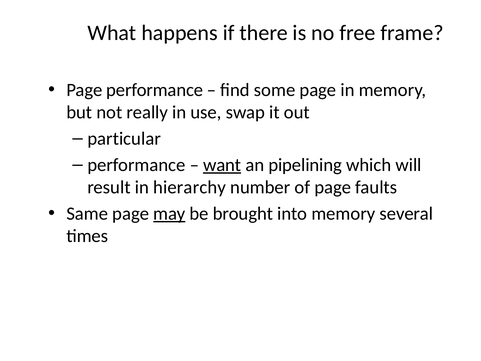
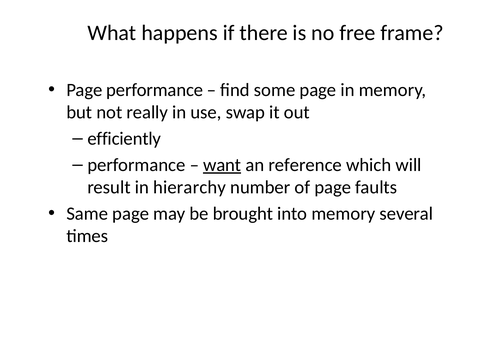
particular: particular -> efficiently
pipelining: pipelining -> reference
may underline: present -> none
